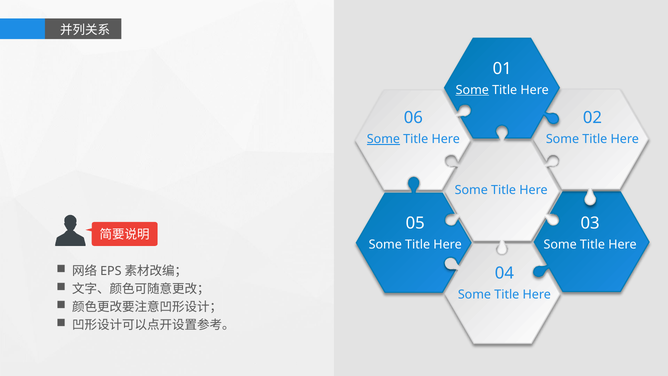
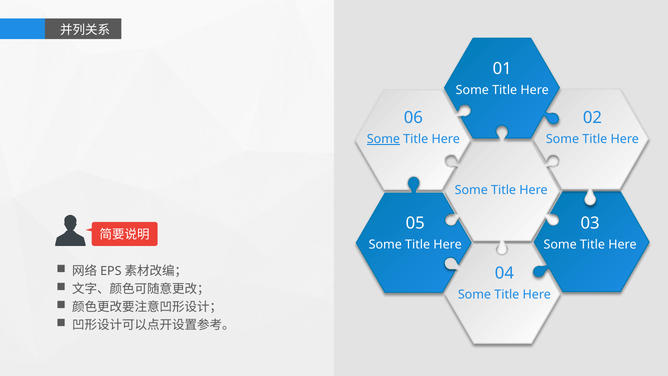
Some at (472, 90) underline: present -> none
